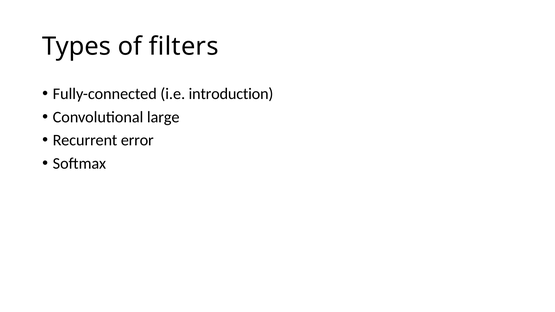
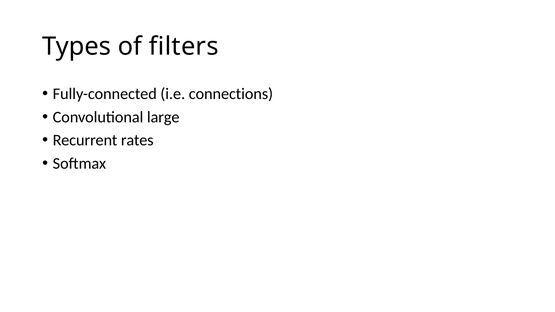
introduction: introduction -> connections
error: error -> rates
